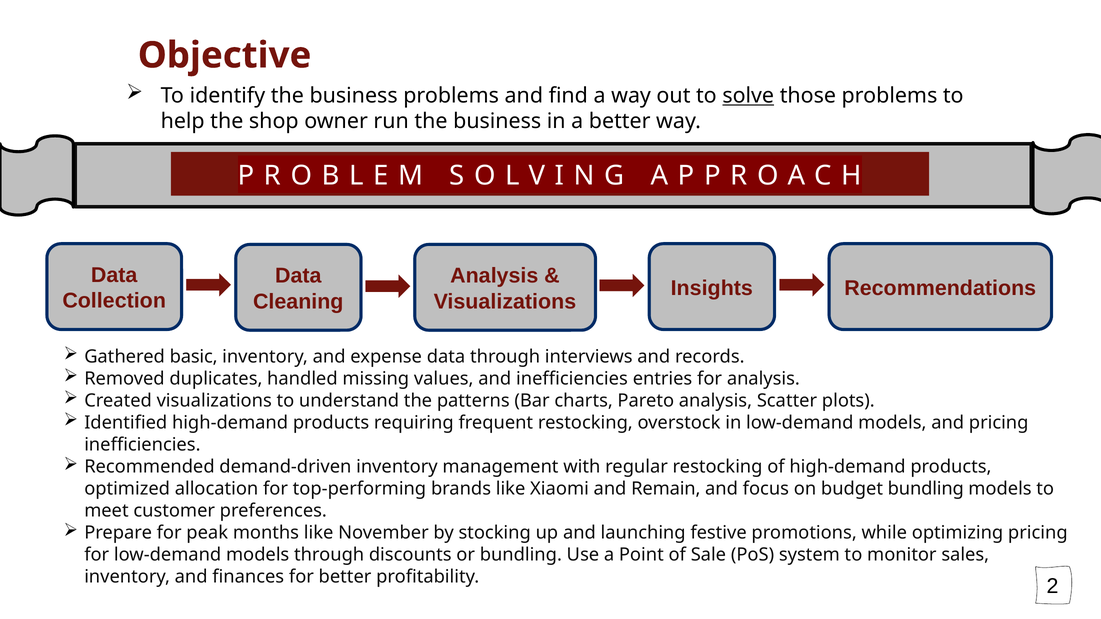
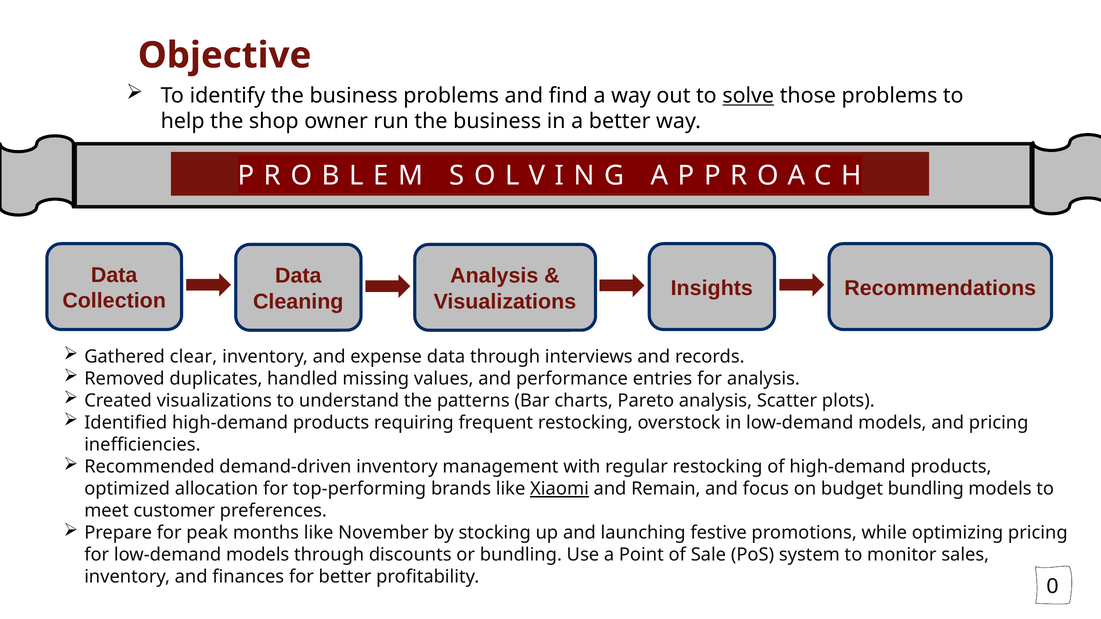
basic: basic -> clear
and inefficiencies: inefficiencies -> performance
Xiaomi underline: none -> present
2: 2 -> 0
